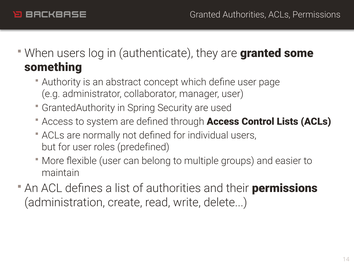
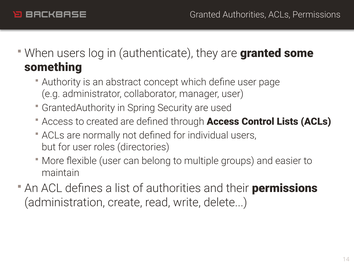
system: system -> created
predefined: predefined -> directories
